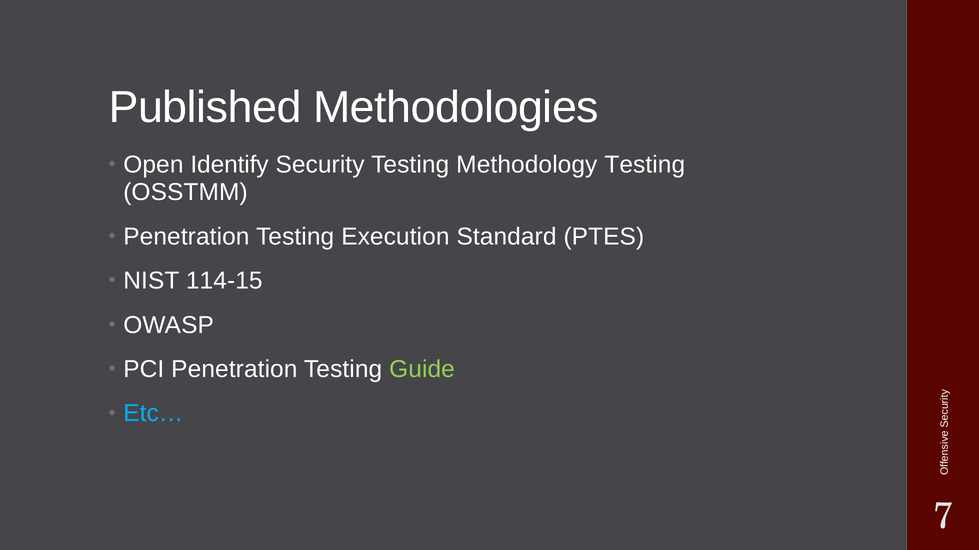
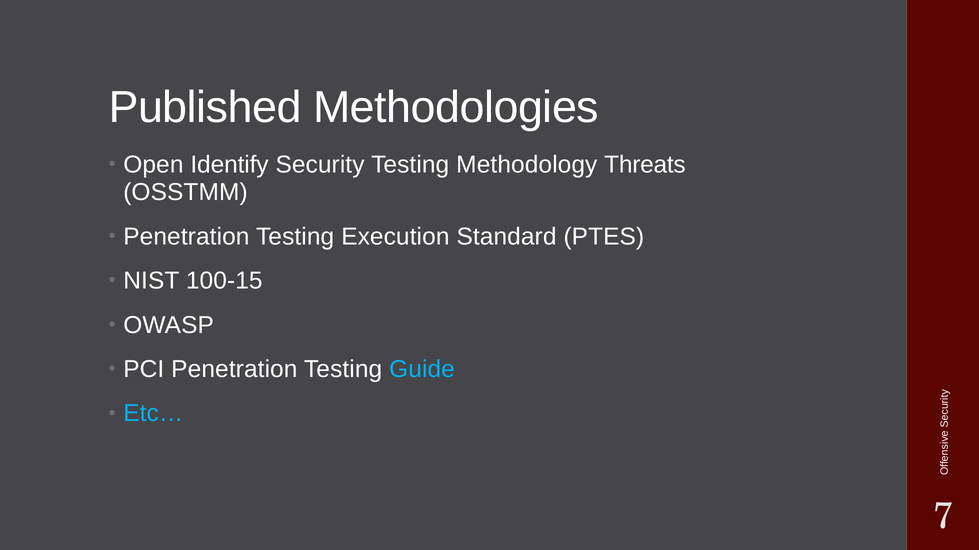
Methodology Testing: Testing -> Threats
114-15: 114-15 -> 100-15
Guide colour: light green -> light blue
